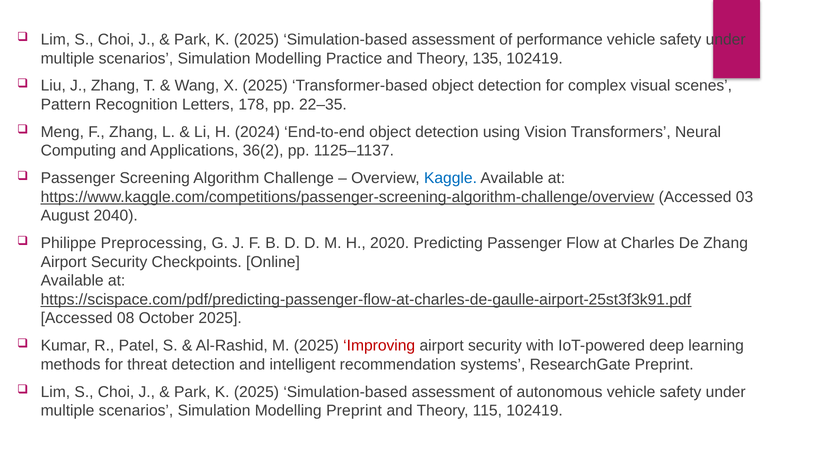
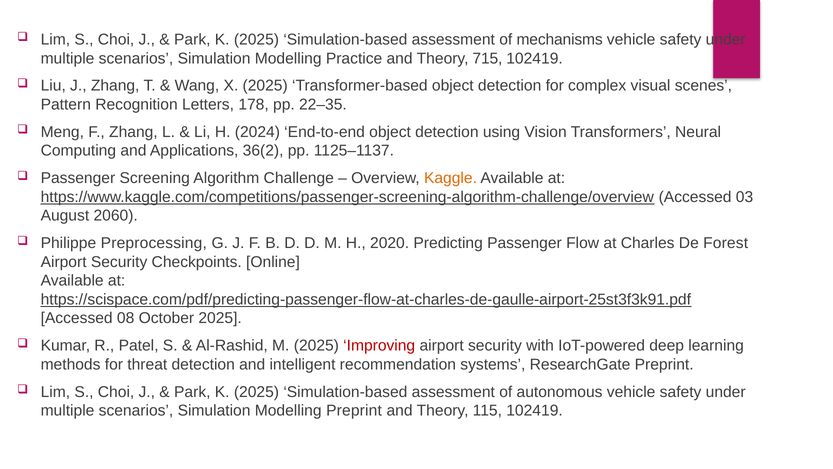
performance: performance -> mechanisms
135: 135 -> 715
Kaggle colour: blue -> orange
2040: 2040 -> 2060
De Zhang: Zhang -> Forest
